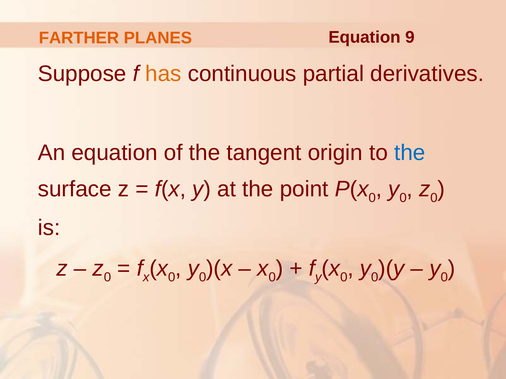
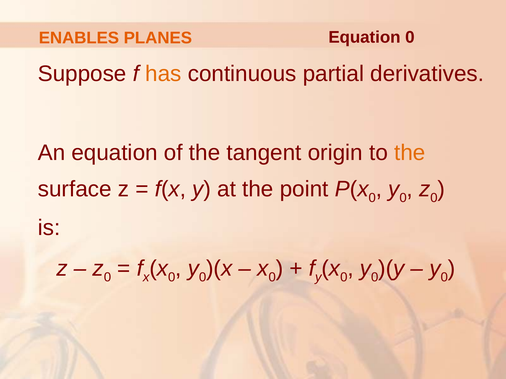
Equation 9: 9 -> 0
FARTHER: FARTHER -> ENABLES
the at (410, 153) colour: blue -> orange
